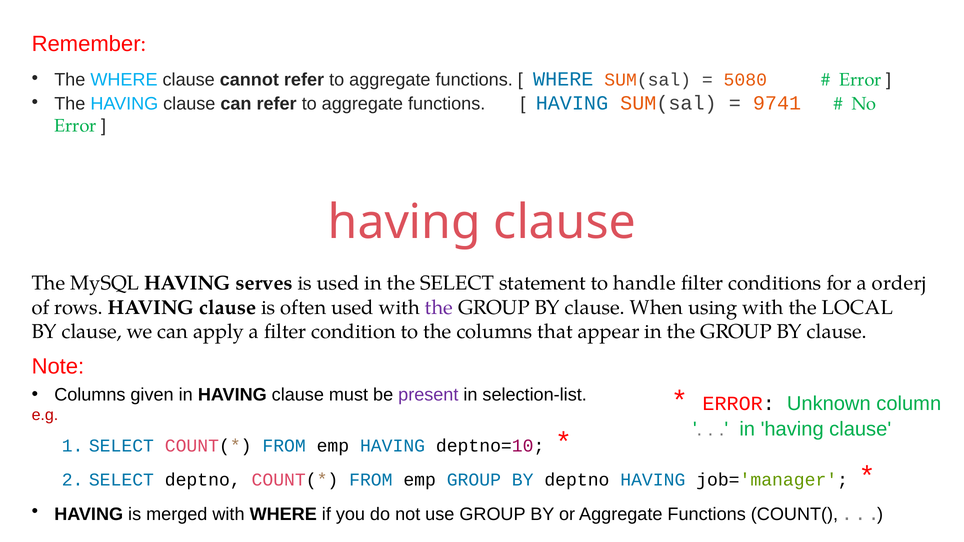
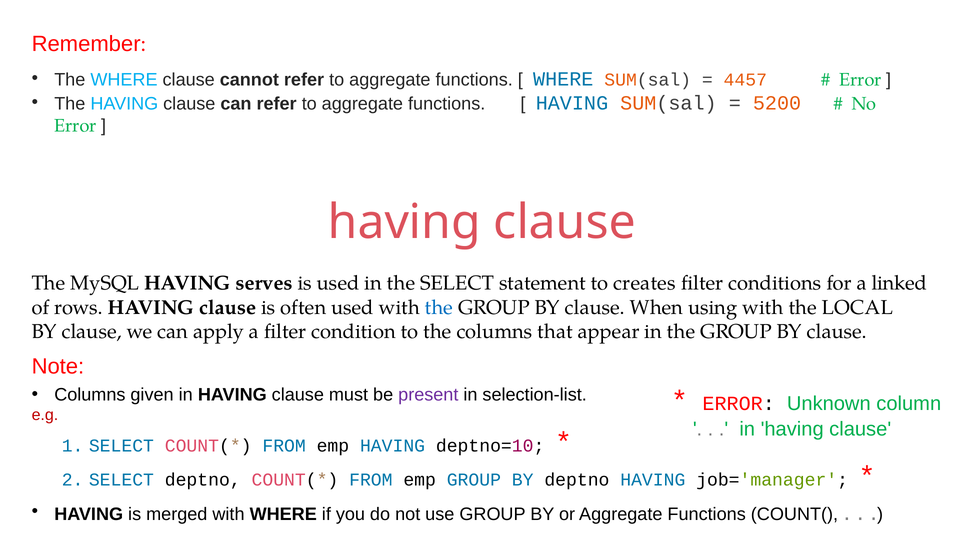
5080: 5080 -> 4457
9741: 9741 -> 5200
handle: handle -> creates
orderj: orderj -> linked
the at (439, 308) colour: purple -> blue
